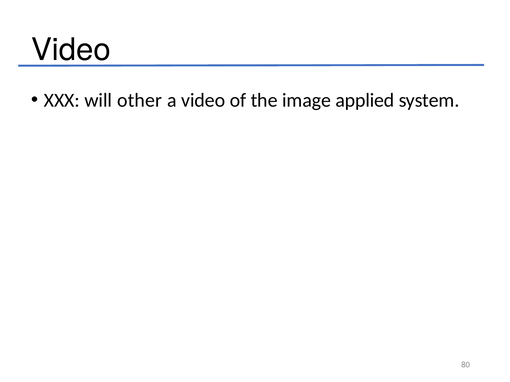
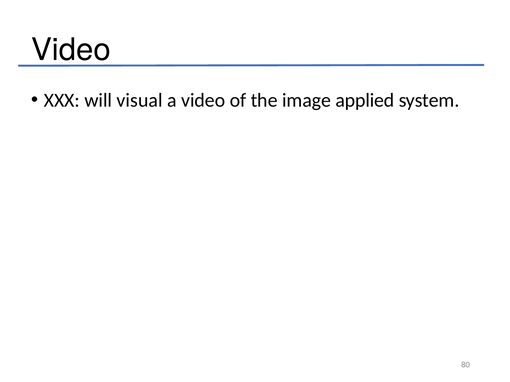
other: other -> visual
